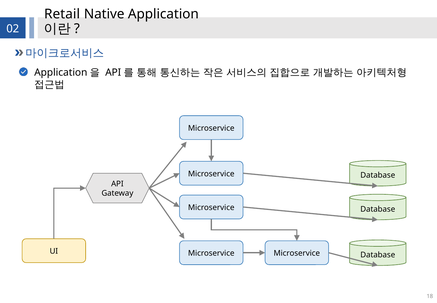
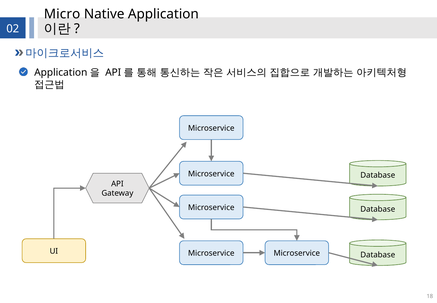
Retail: Retail -> Micro
